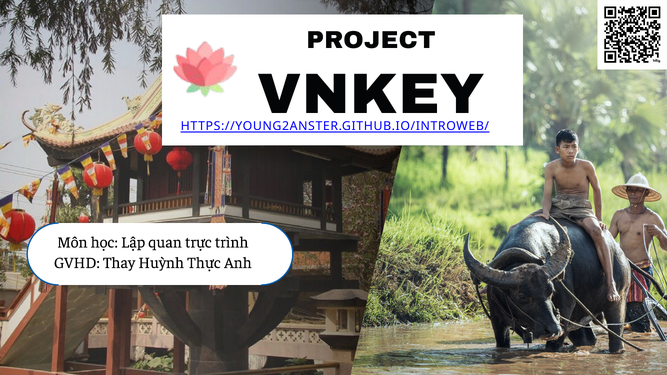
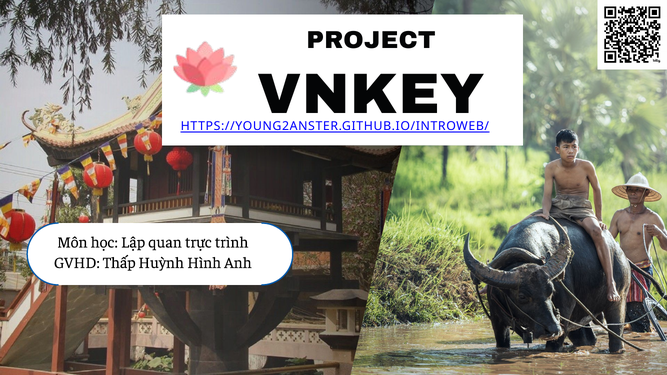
Thay: Thay -> Thấp
Thực: Thực -> Hình
